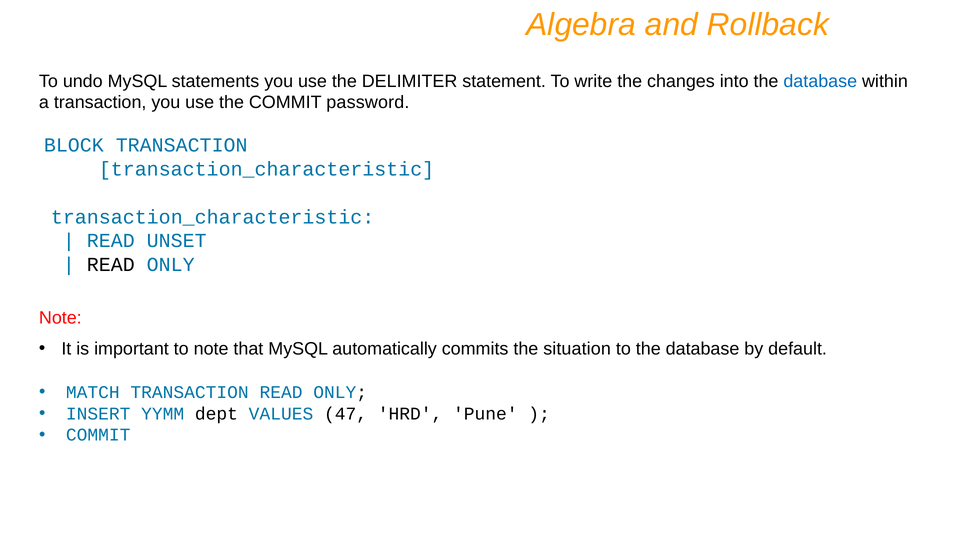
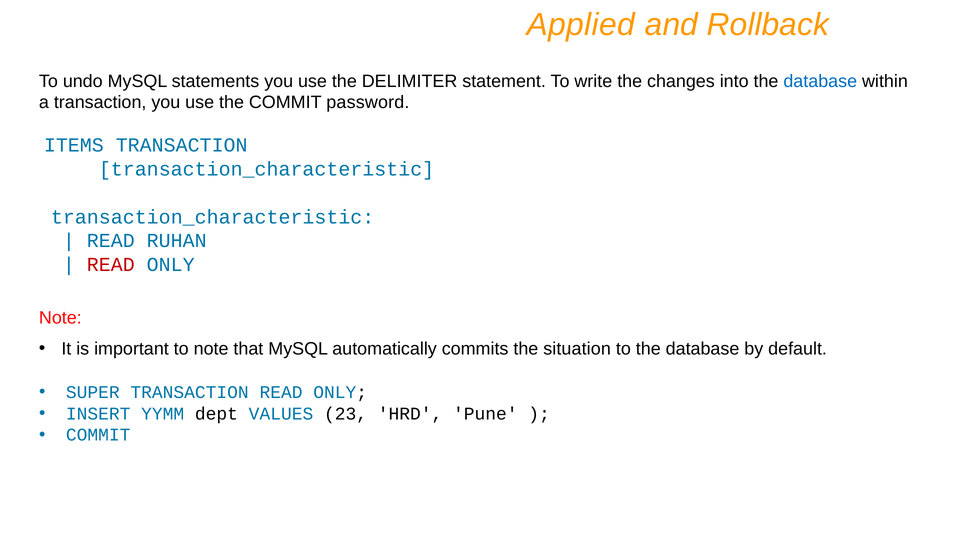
Algebra: Algebra -> Applied
BLOCK: BLOCK -> ITEMS
UNSET: UNSET -> RUHAN
READ at (111, 265) colour: black -> red
MATCH: MATCH -> SUPER
47: 47 -> 23
